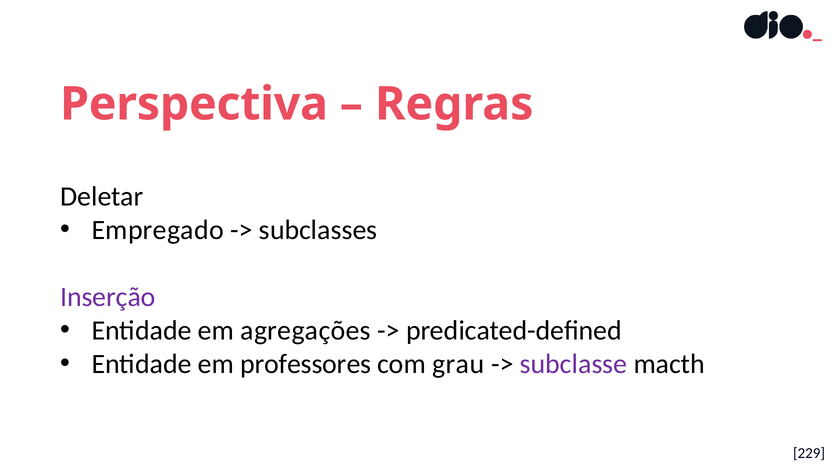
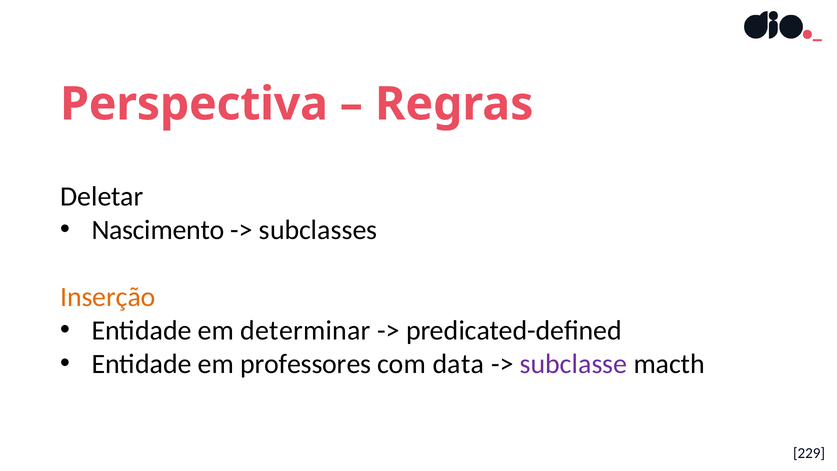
Empregado: Empregado -> Nascimento
Inserção colour: purple -> orange
agregações: agregações -> determinar
grau: grau -> data
